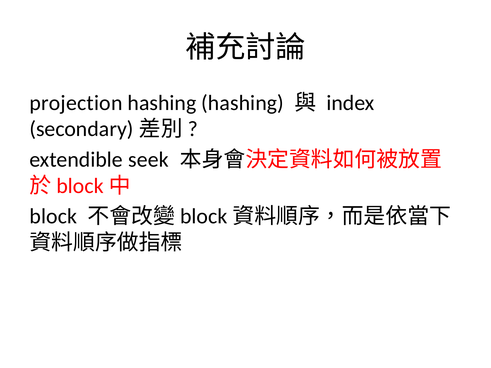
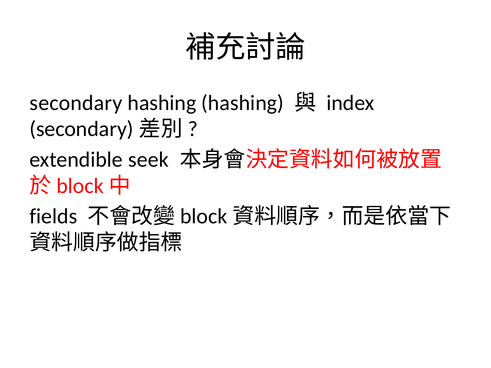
projection: projection -> secondary
block: block -> fields
